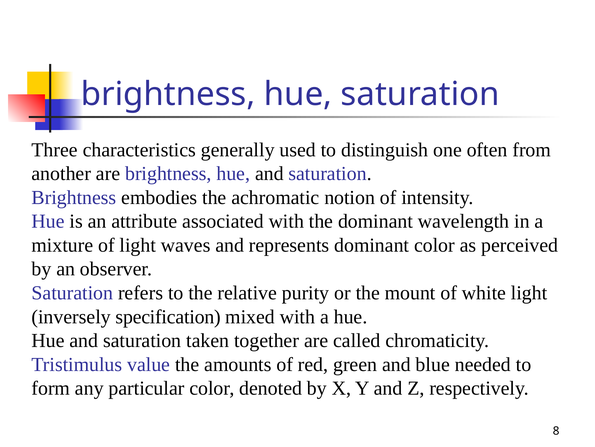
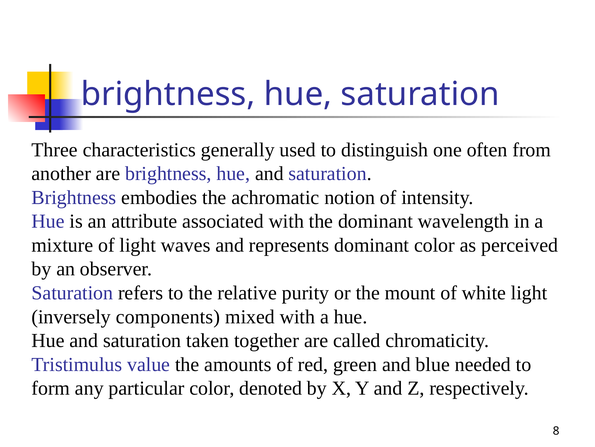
specification: specification -> components
